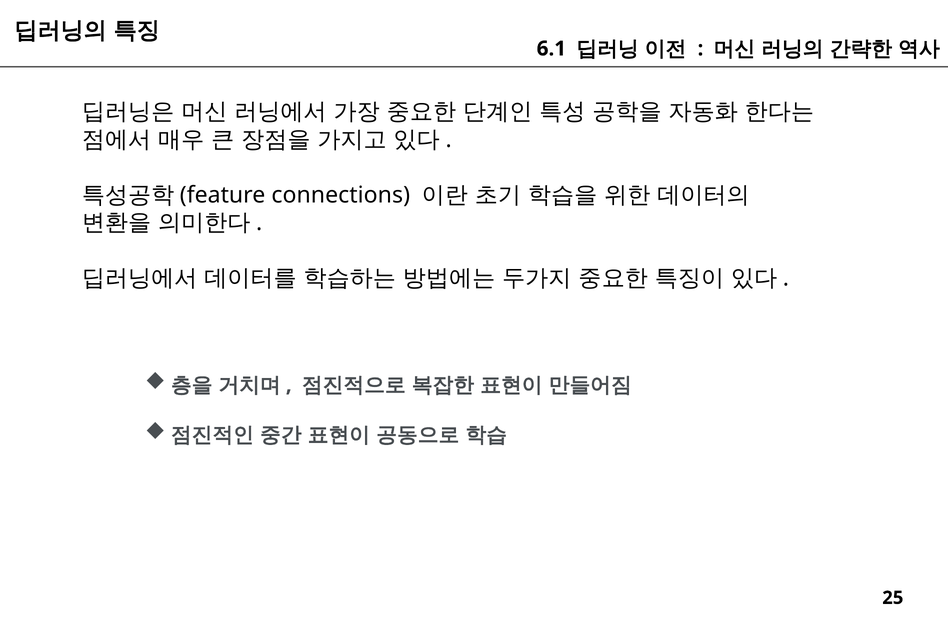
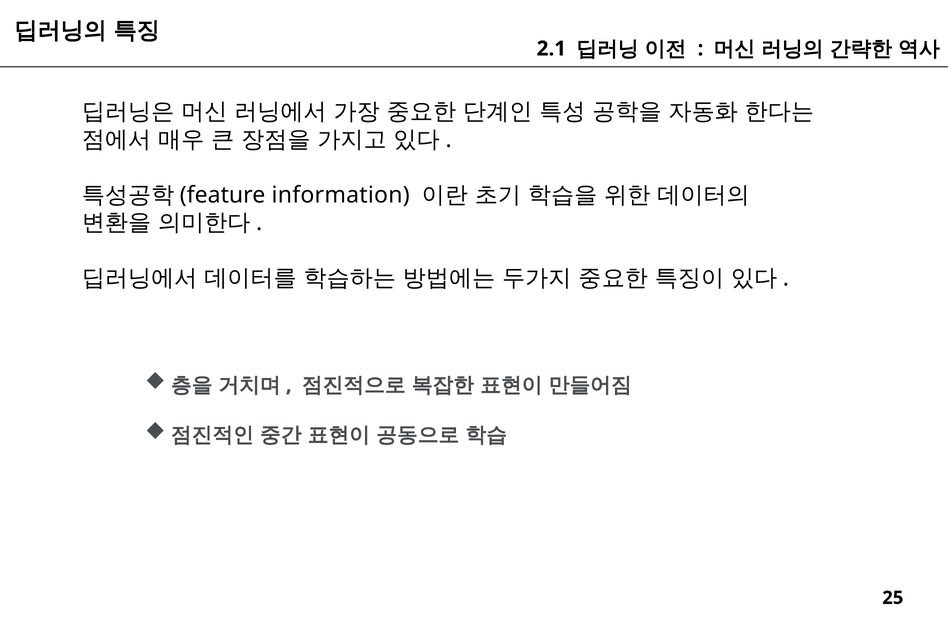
6.1: 6.1 -> 2.1
connections: connections -> information
